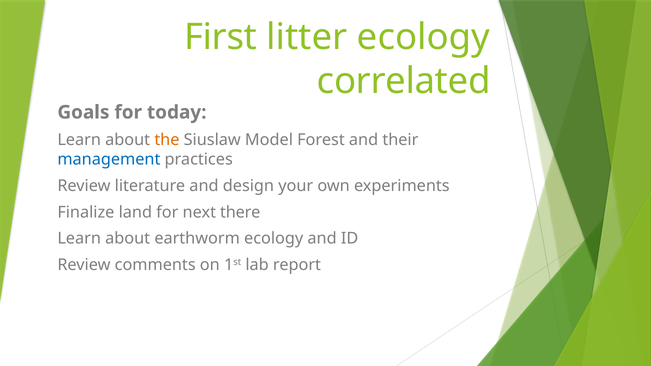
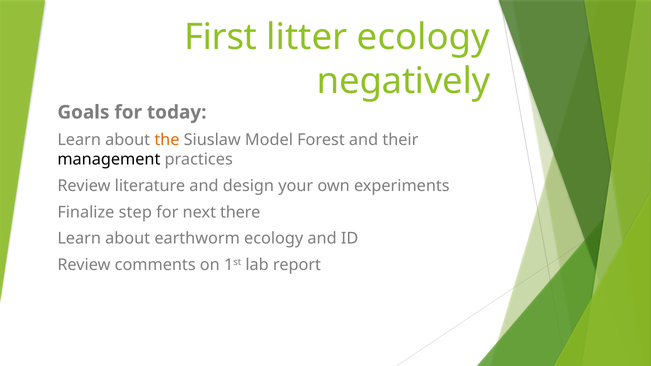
correlated: correlated -> negatively
management colour: blue -> black
land: land -> step
